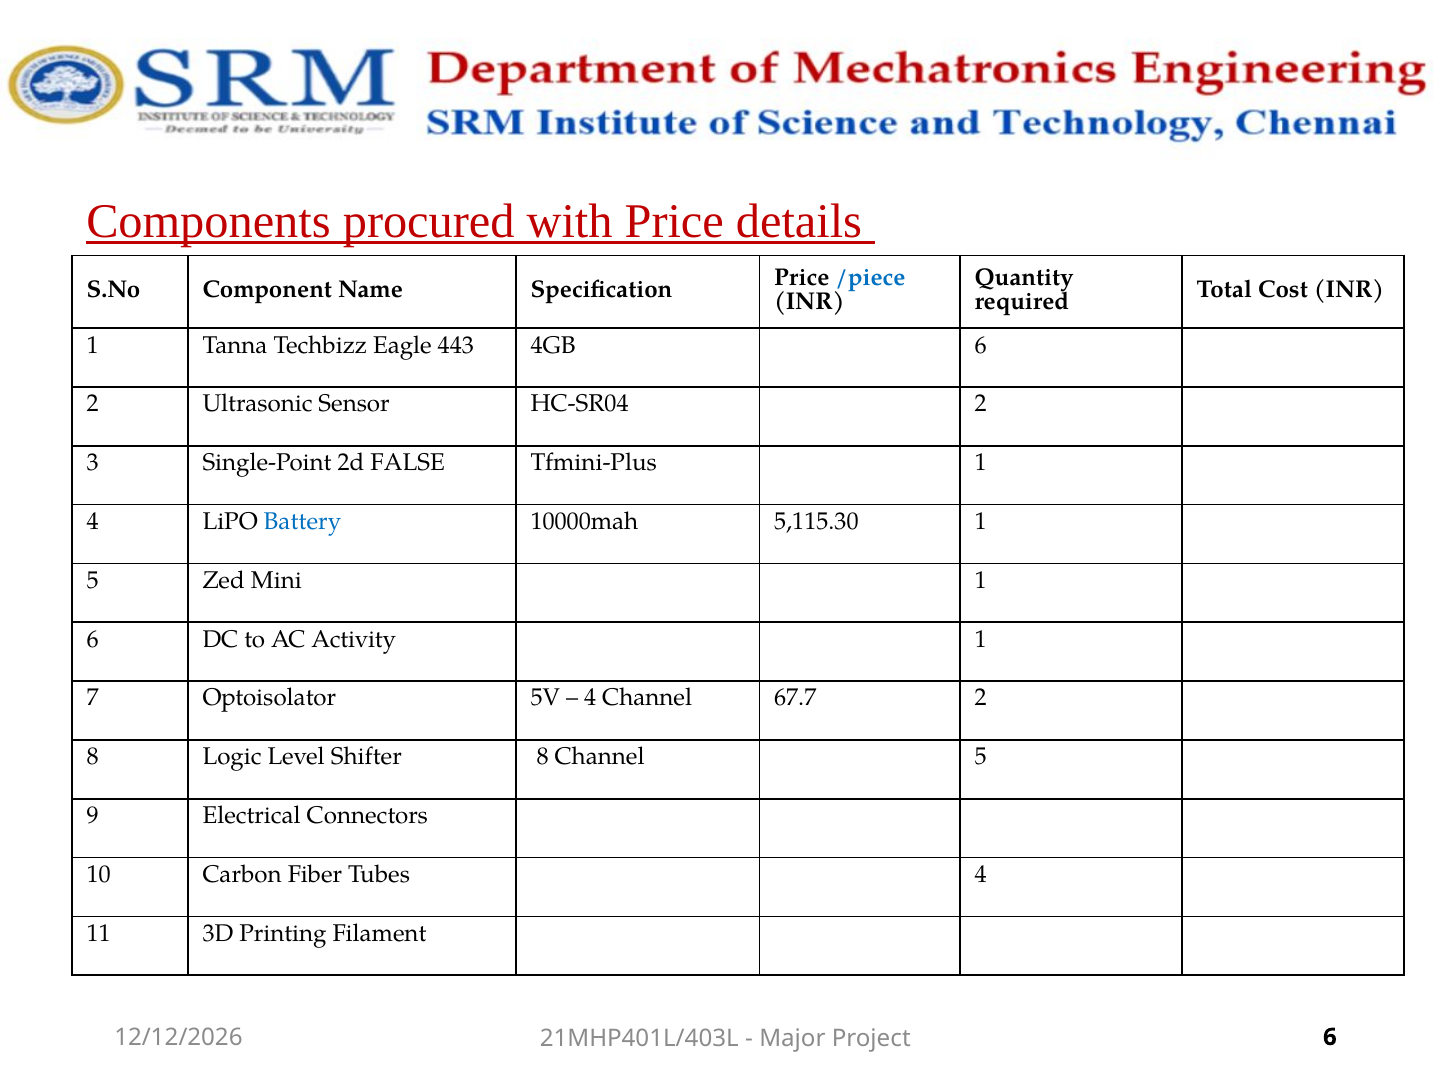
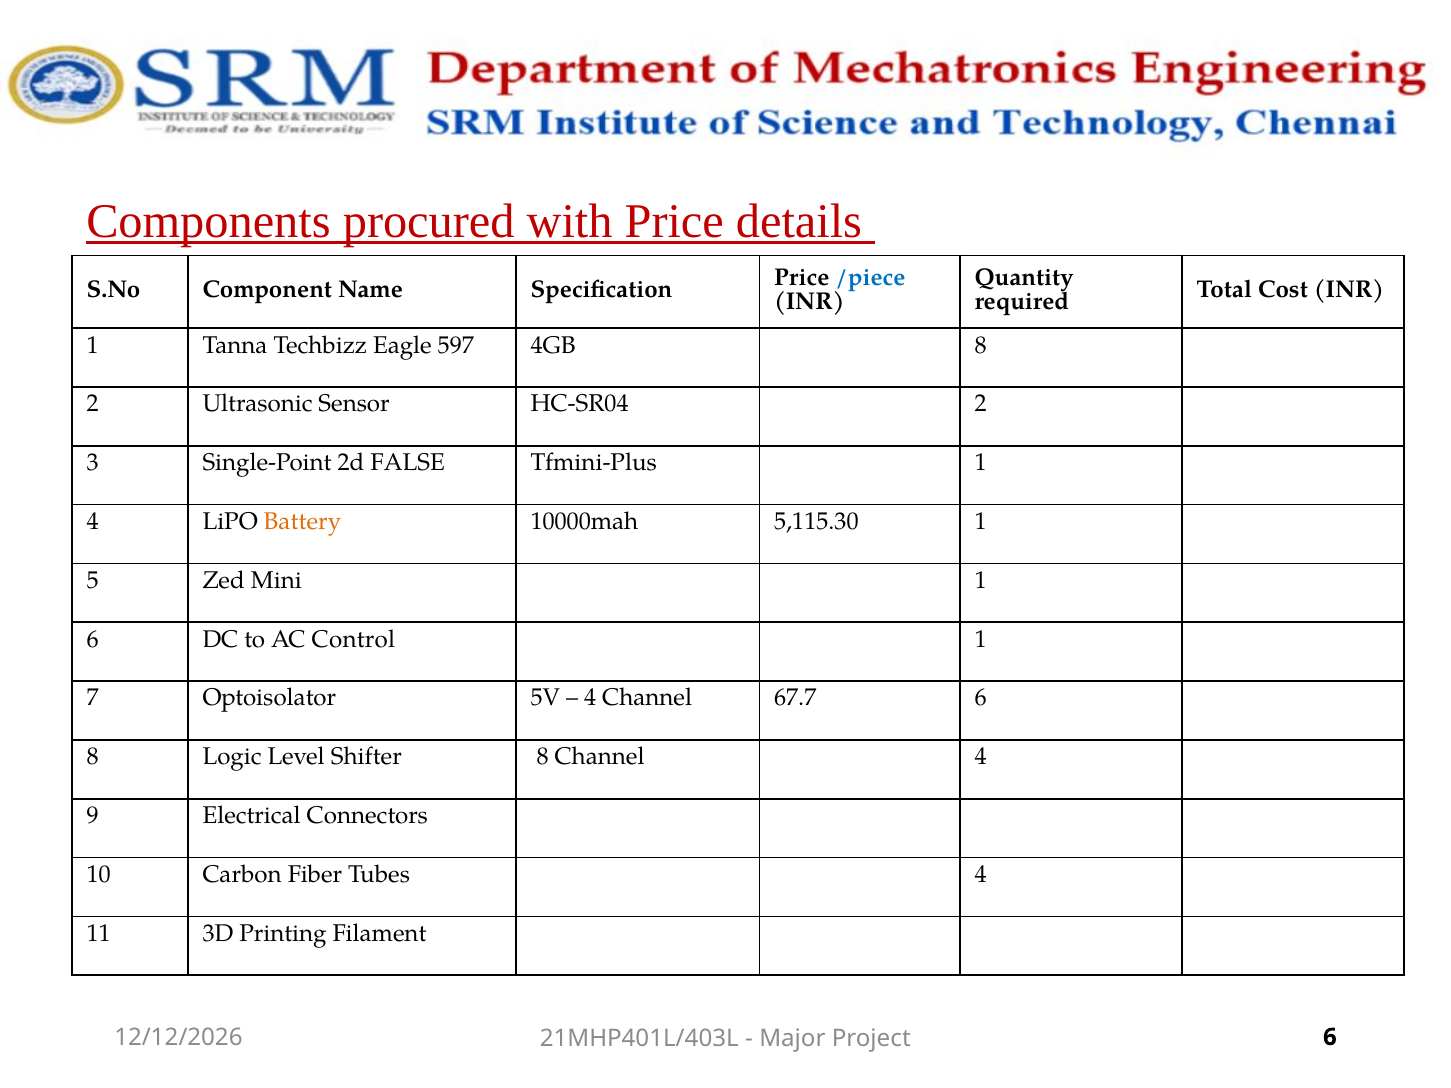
443: 443 -> 597
4GB 6: 6 -> 8
Battery colour: blue -> orange
Activity: Activity -> Control
67.7 2: 2 -> 6
Channel 5: 5 -> 4
